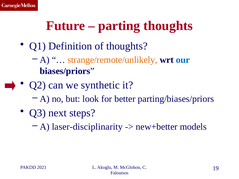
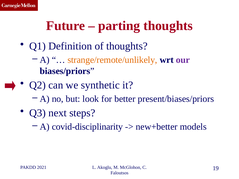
our colour: blue -> purple
parting/biases/priors: parting/biases/priors -> present/biases/priors
laser-disciplinarity: laser-disciplinarity -> covid-disciplinarity
